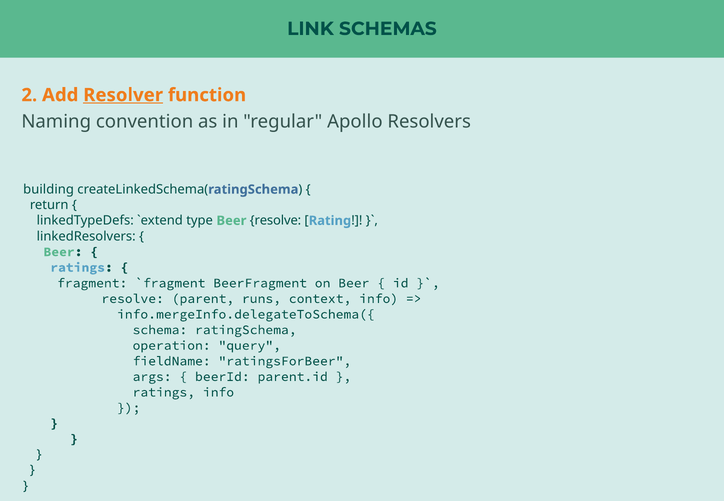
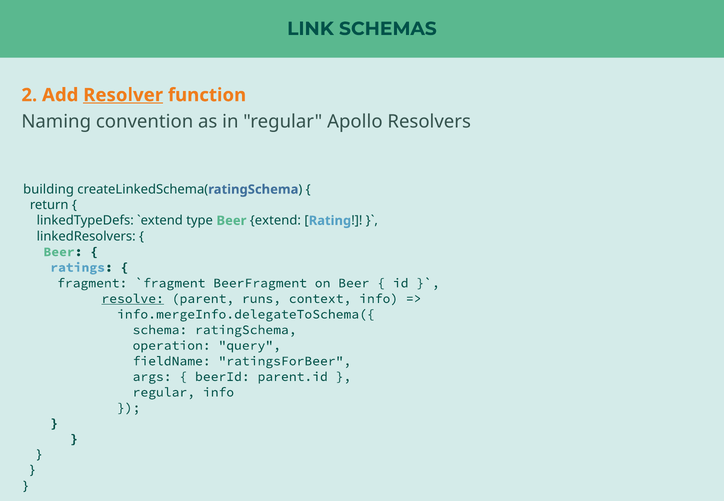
Beer resolve: resolve -> extend
resolve at (133, 299) underline: none -> present
ratings at (164, 392): ratings -> regular
